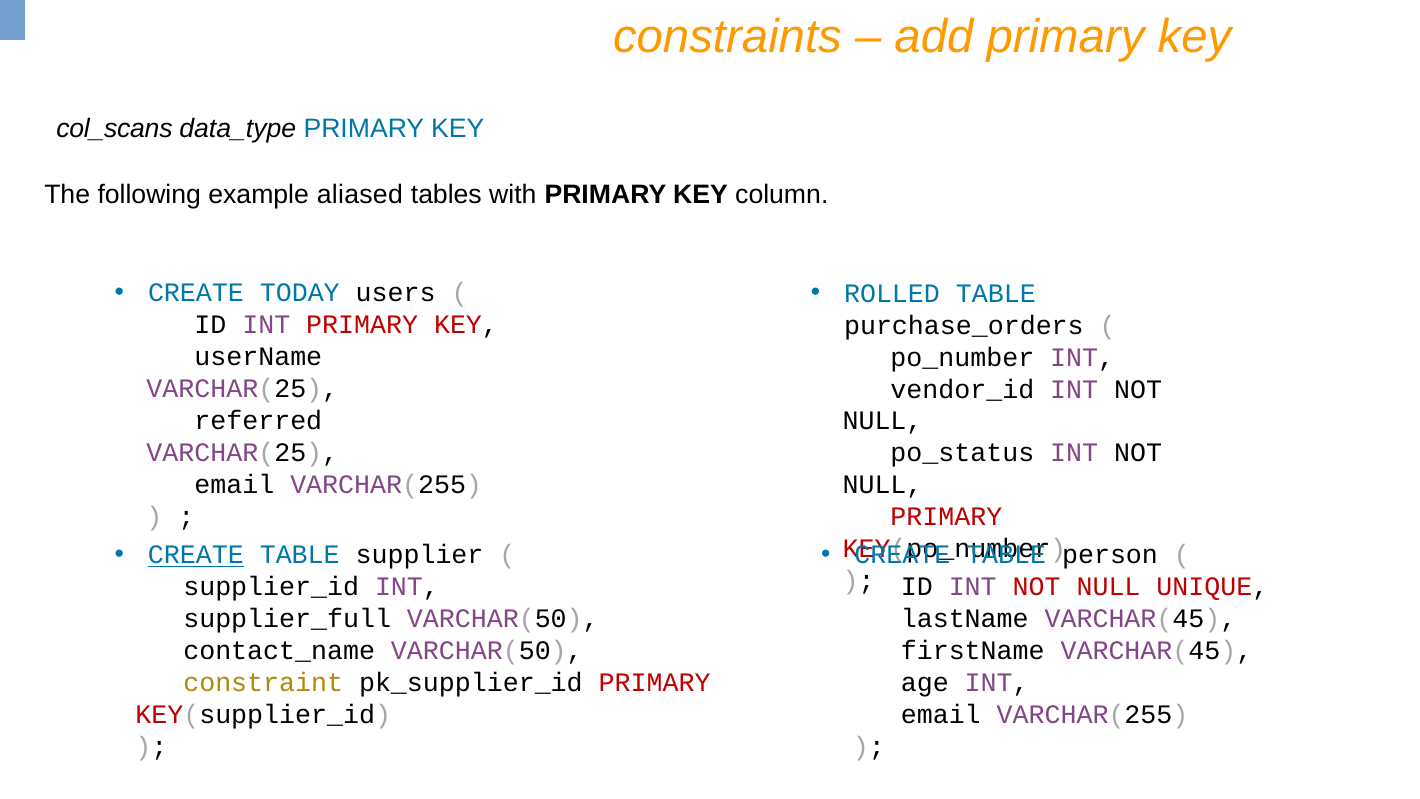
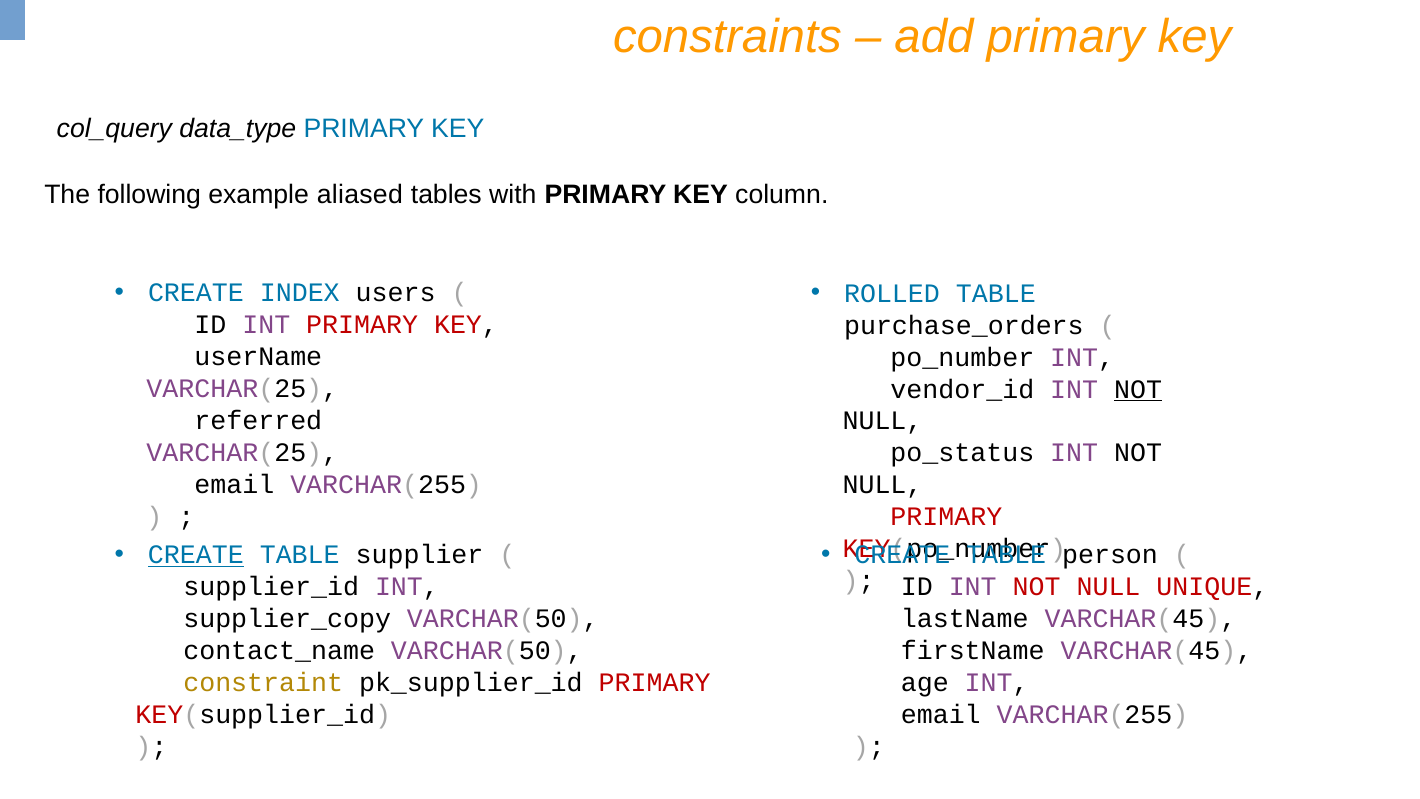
col_scans: col_scans -> col_query
TODAY: TODAY -> INDEX
NOT at (1138, 389) underline: none -> present
supplier_full: supplier_full -> supplier_copy
